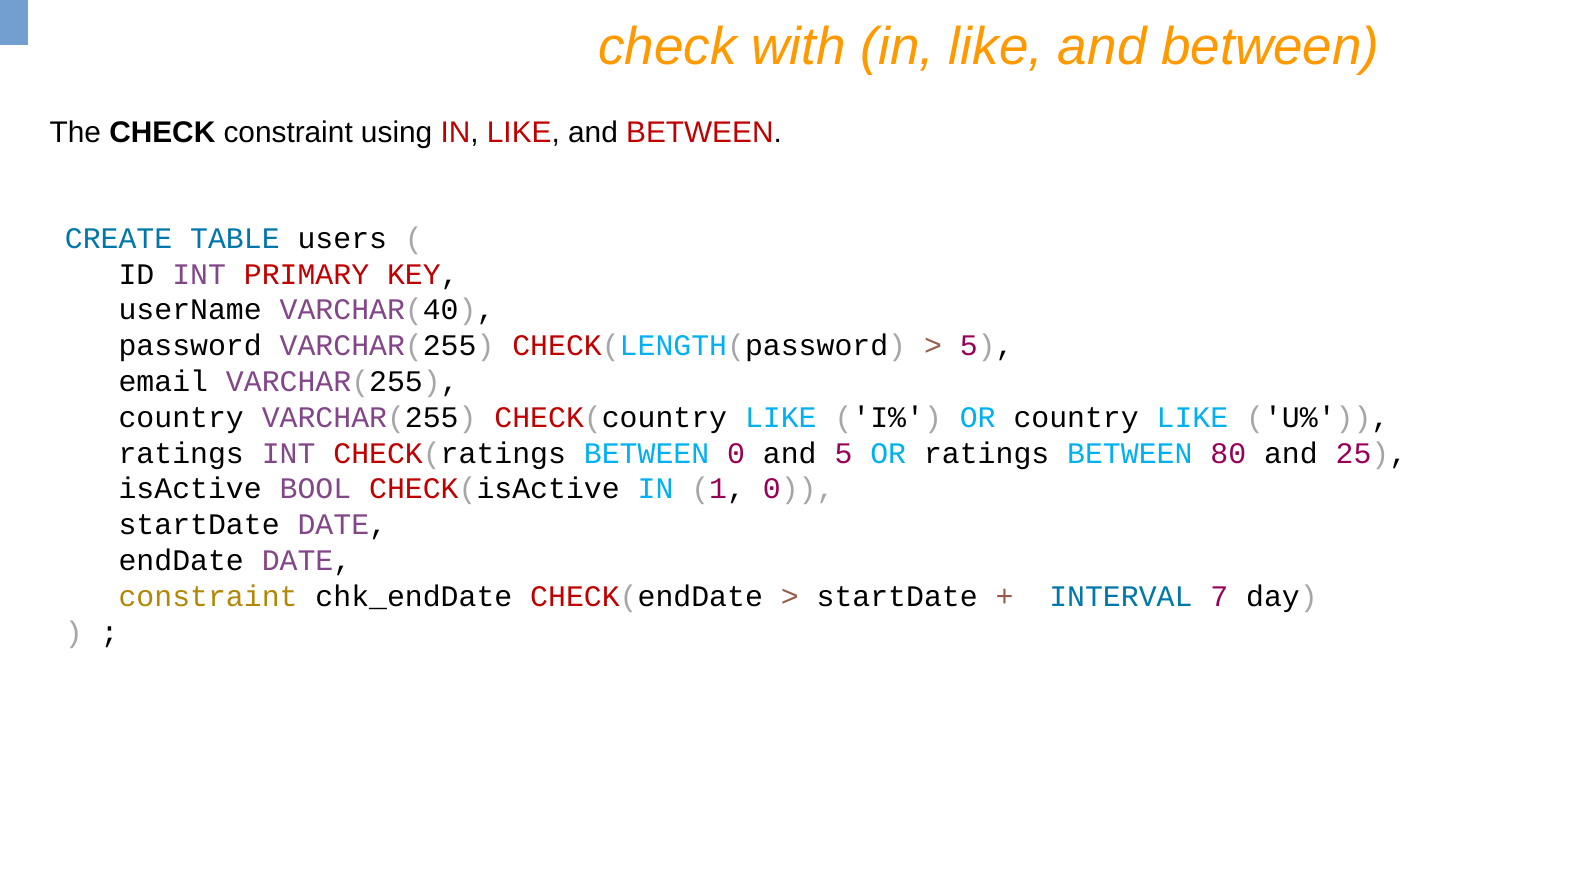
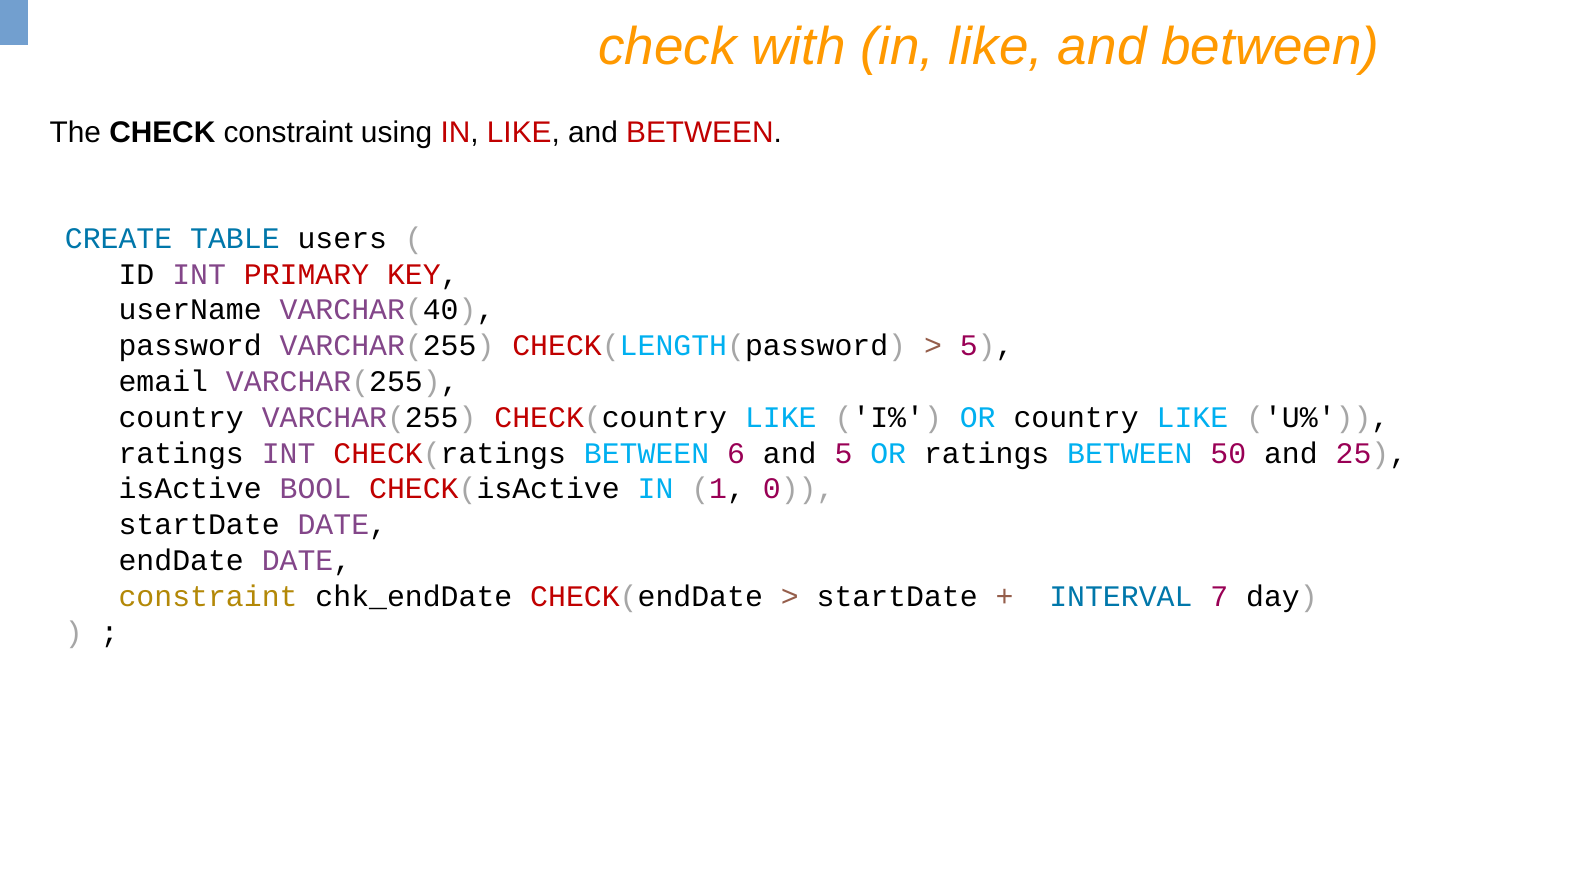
BETWEEN 0: 0 -> 6
80: 80 -> 50
